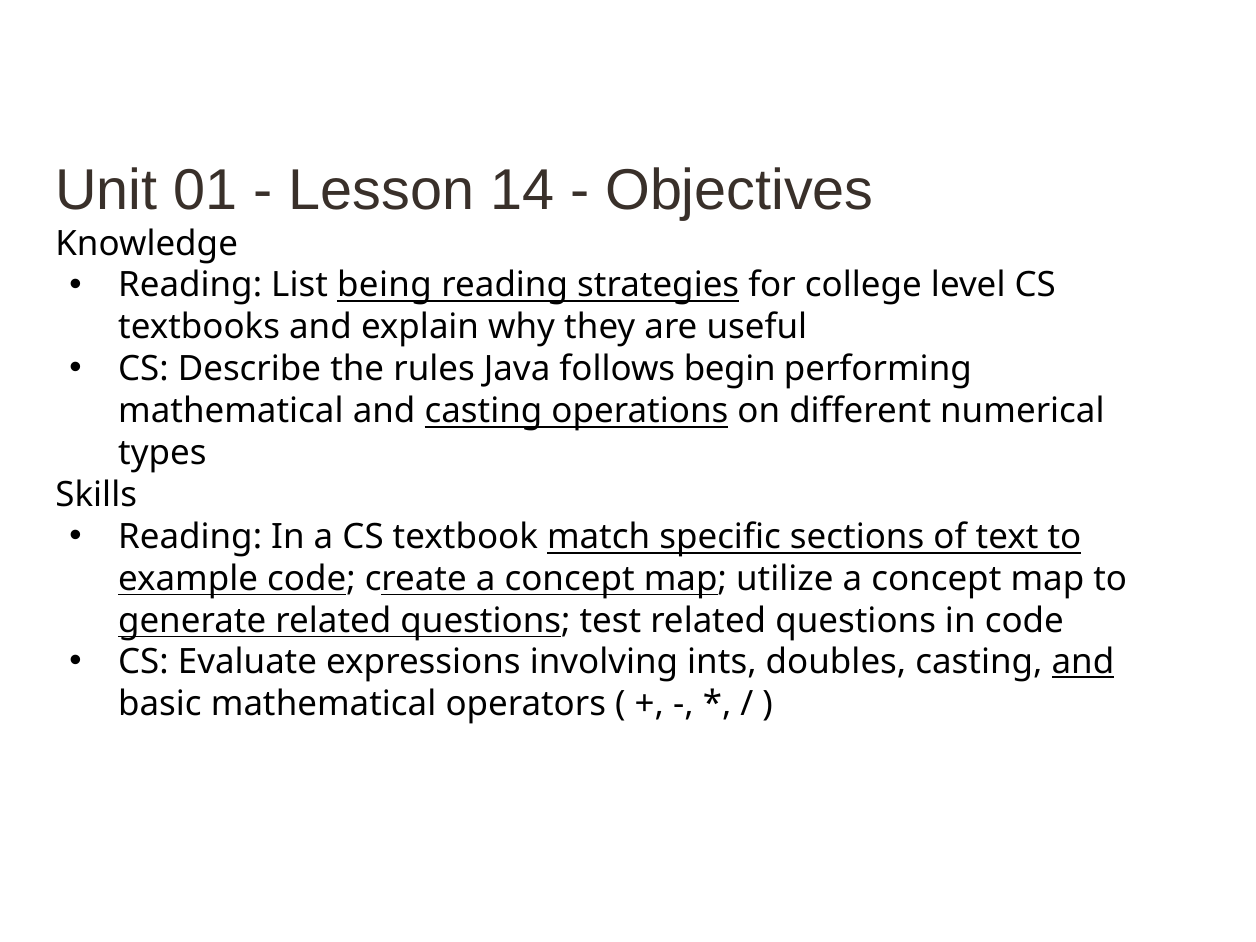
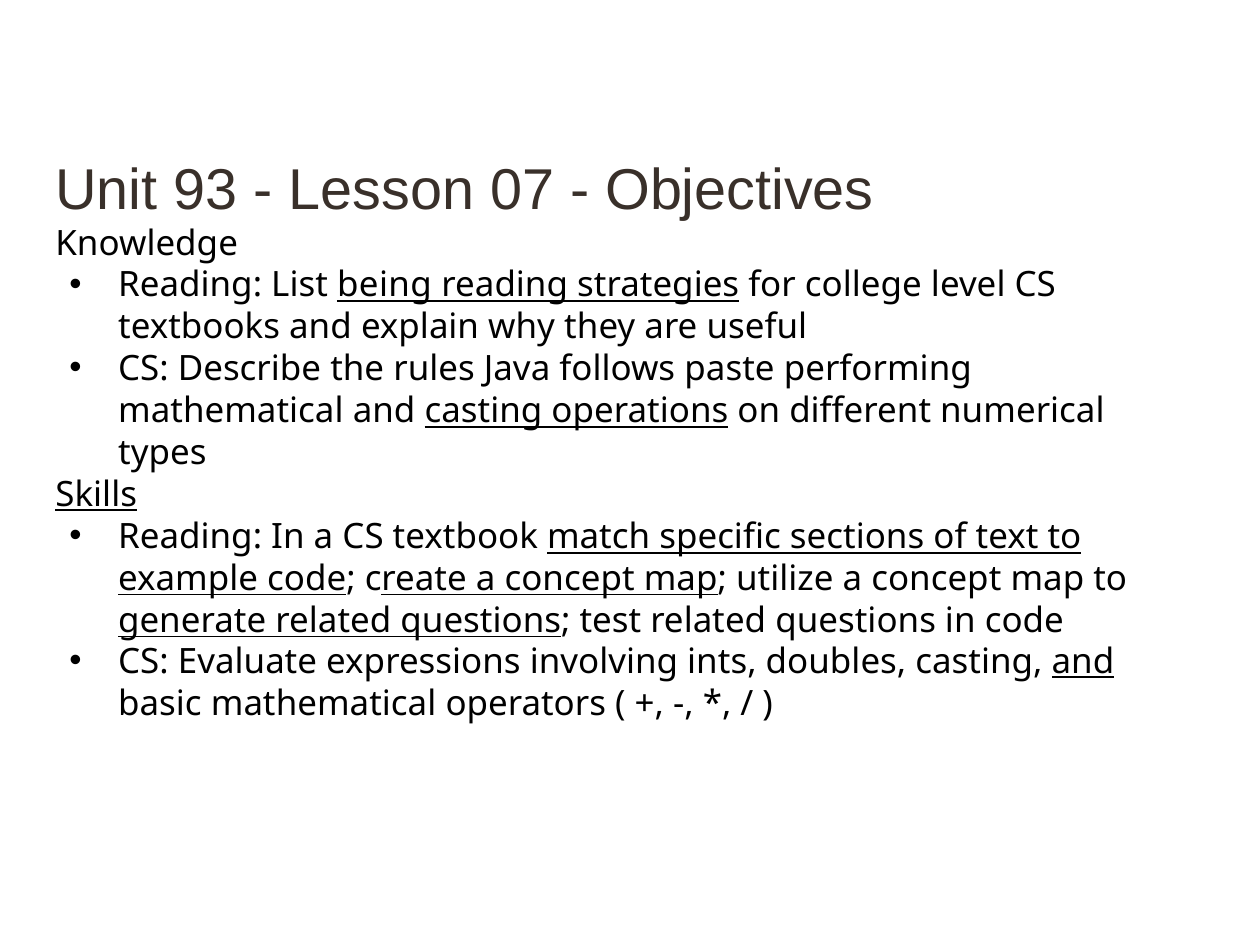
01: 01 -> 93
14: 14 -> 07
begin: begin -> paste
Skills underline: none -> present
